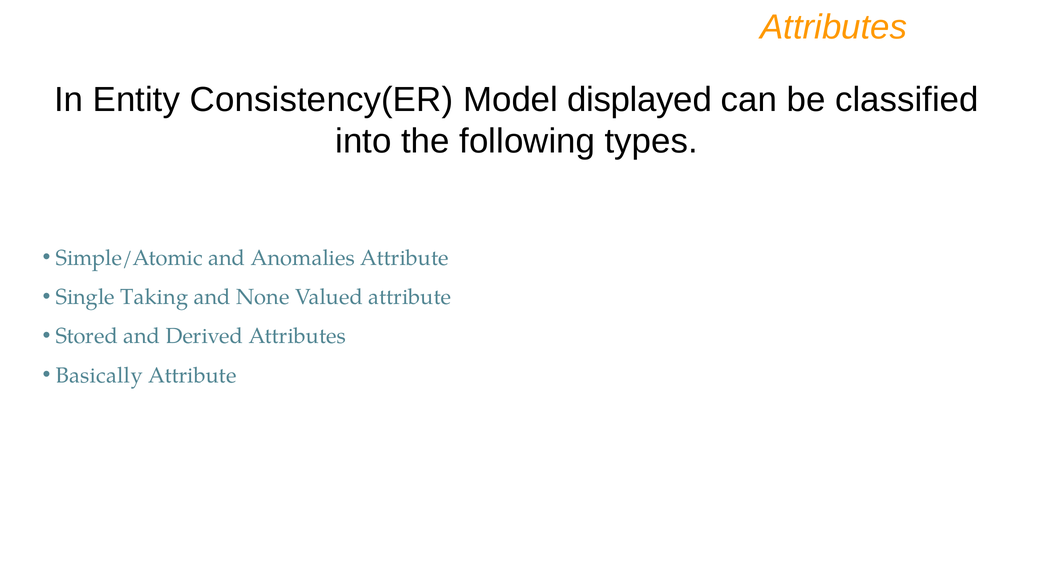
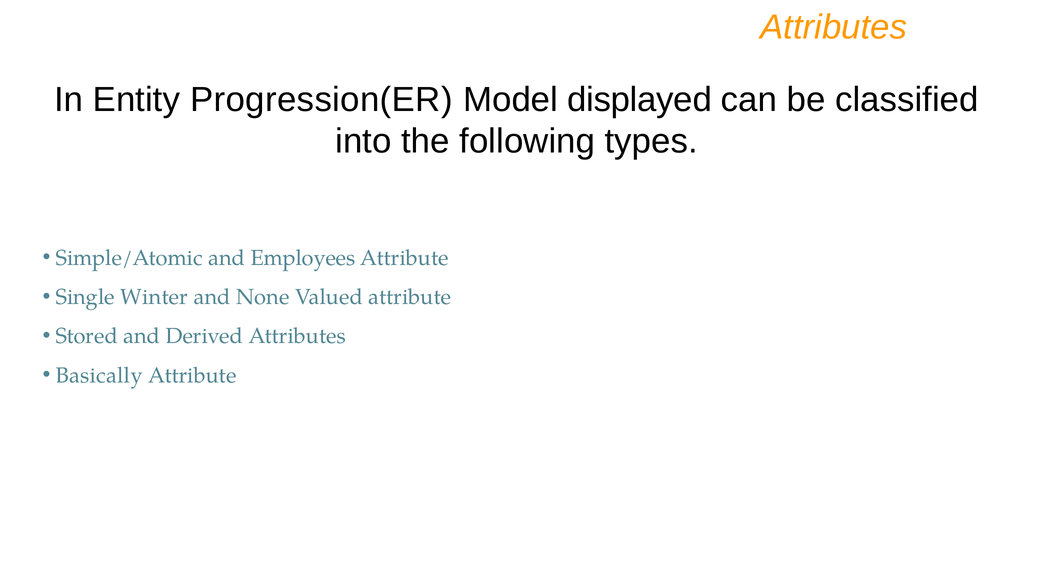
Consistency(ER: Consistency(ER -> Progression(ER
Anomalies: Anomalies -> Employees
Taking: Taking -> Winter
